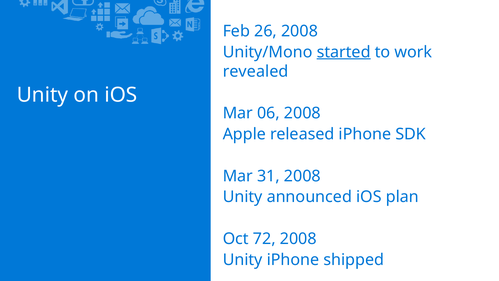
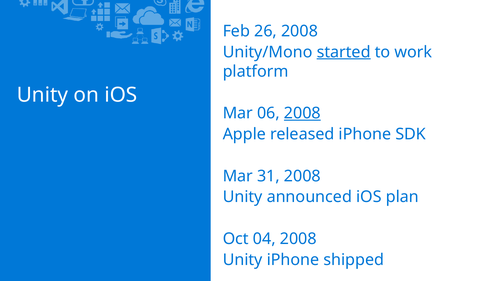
revealed: revealed -> platform
2008 at (302, 113) underline: none -> present
72: 72 -> 04
